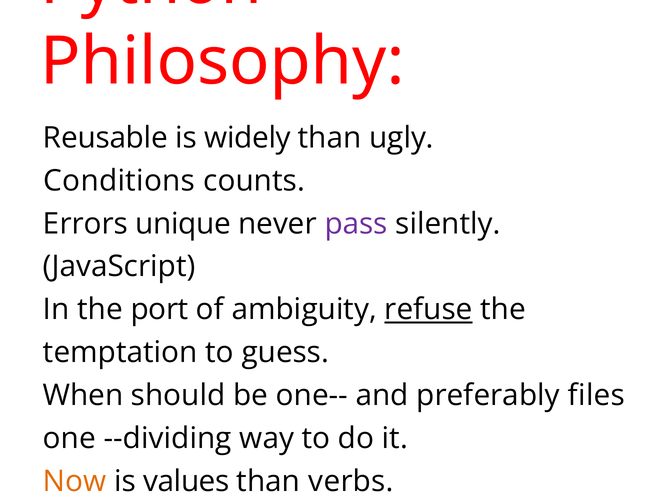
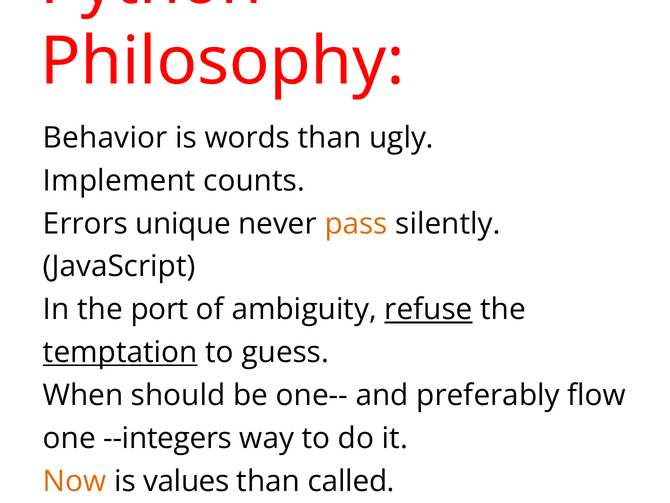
Reusable: Reusable -> Behavior
widely: widely -> words
Conditions: Conditions -> Implement
pass colour: purple -> orange
temptation underline: none -> present
files: files -> flow
--dividing: --dividing -> --integers
verbs: verbs -> called
